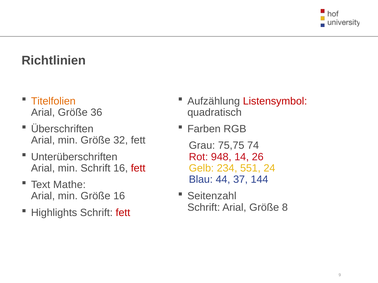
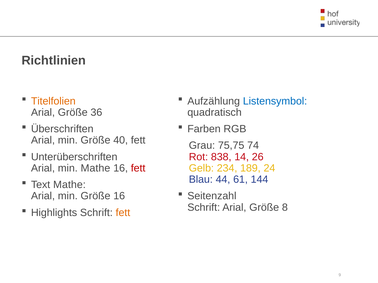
Listensymbol colour: red -> blue
32: 32 -> 40
948: 948 -> 838
min Schrift: Schrift -> Mathe
551: 551 -> 189
37: 37 -> 61
fett at (123, 213) colour: red -> orange
